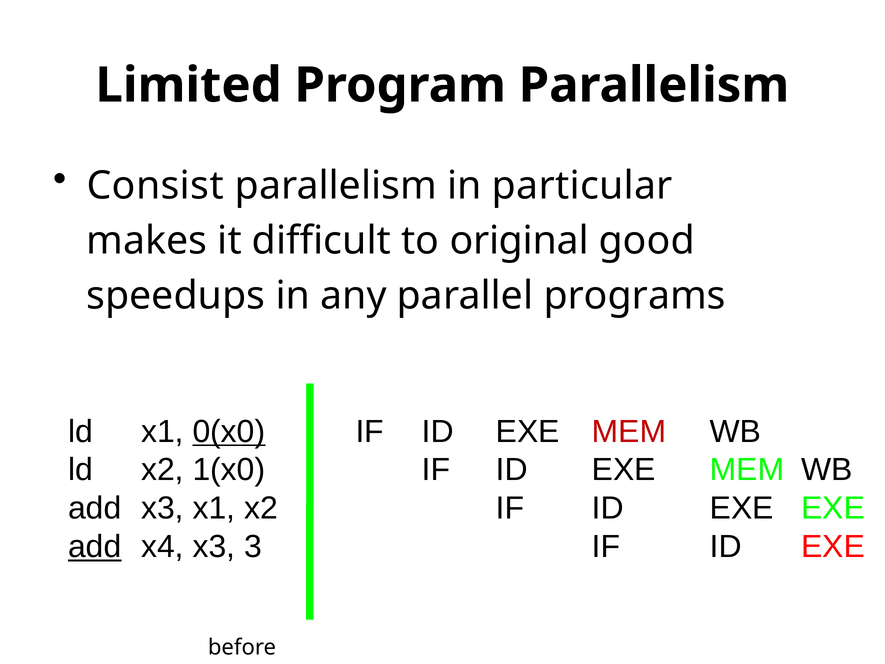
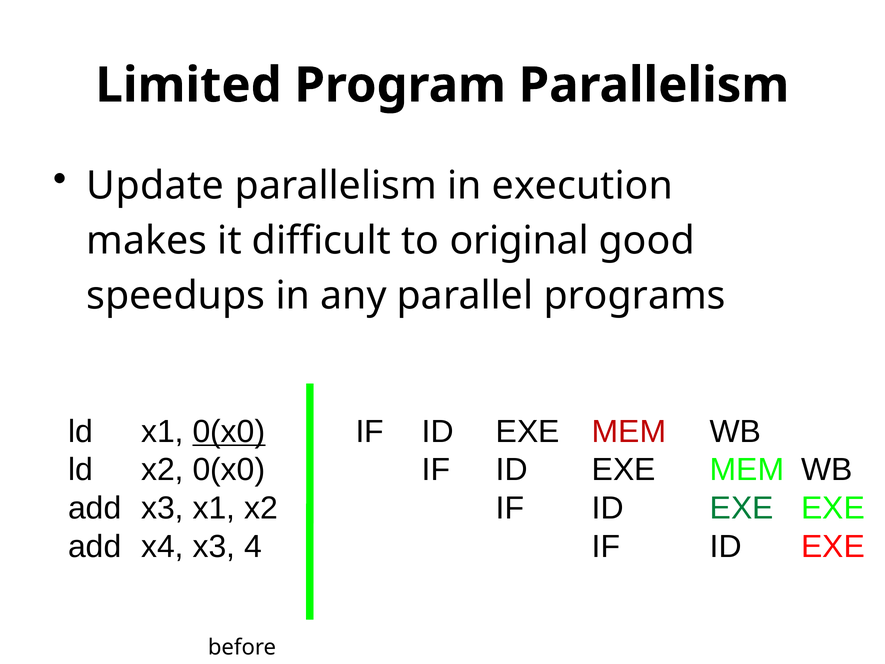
Consist: Consist -> Update
particular: particular -> execution
x2 1(x0: 1(x0 -> 0(x0
EXE at (742, 508) colour: black -> green
add at (95, 546) underline: present -> none
3: 3 -> 4
